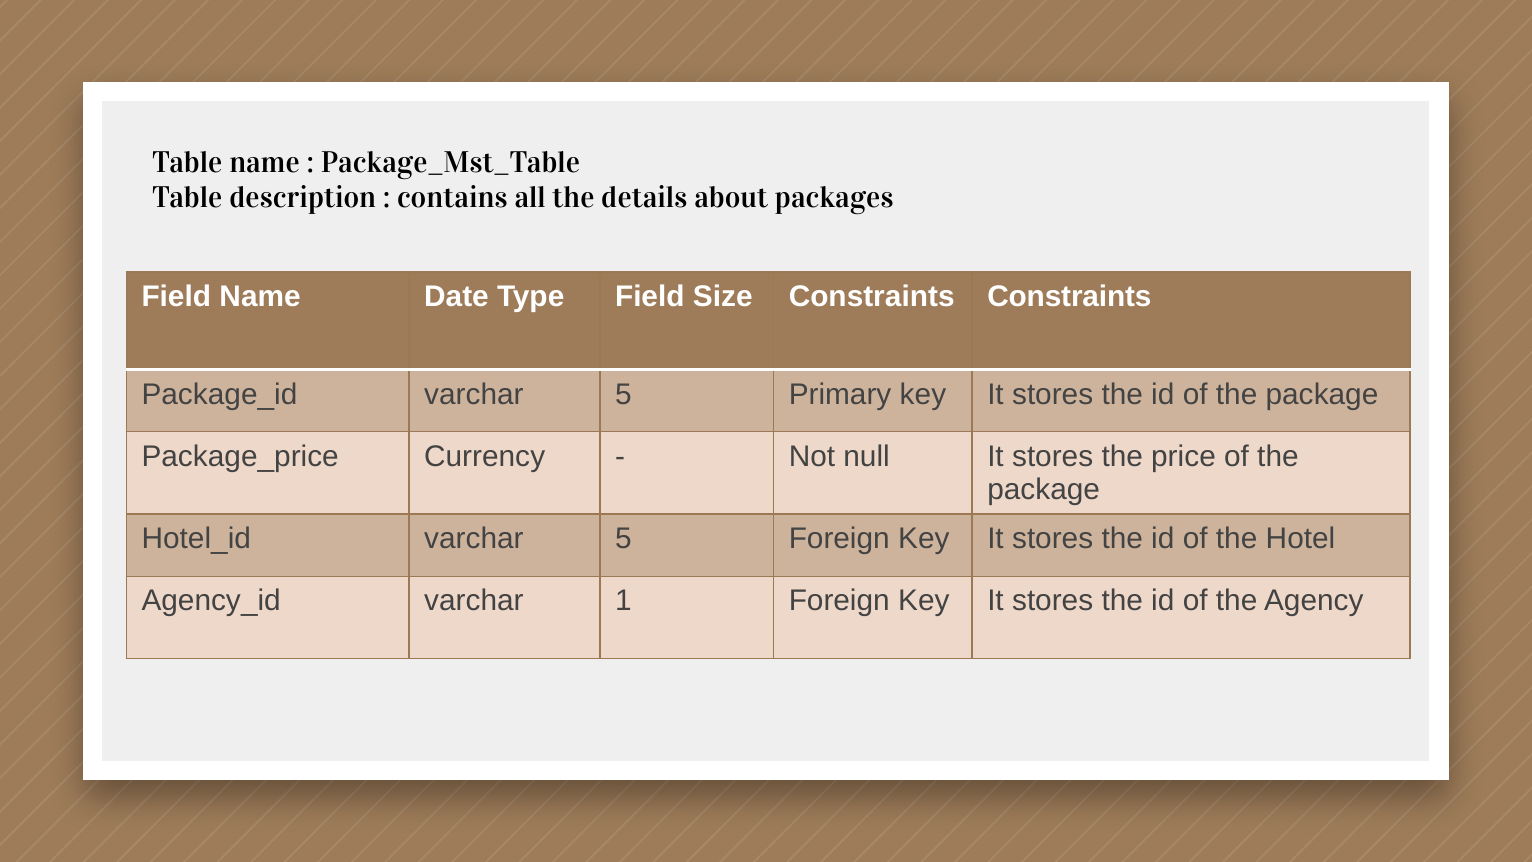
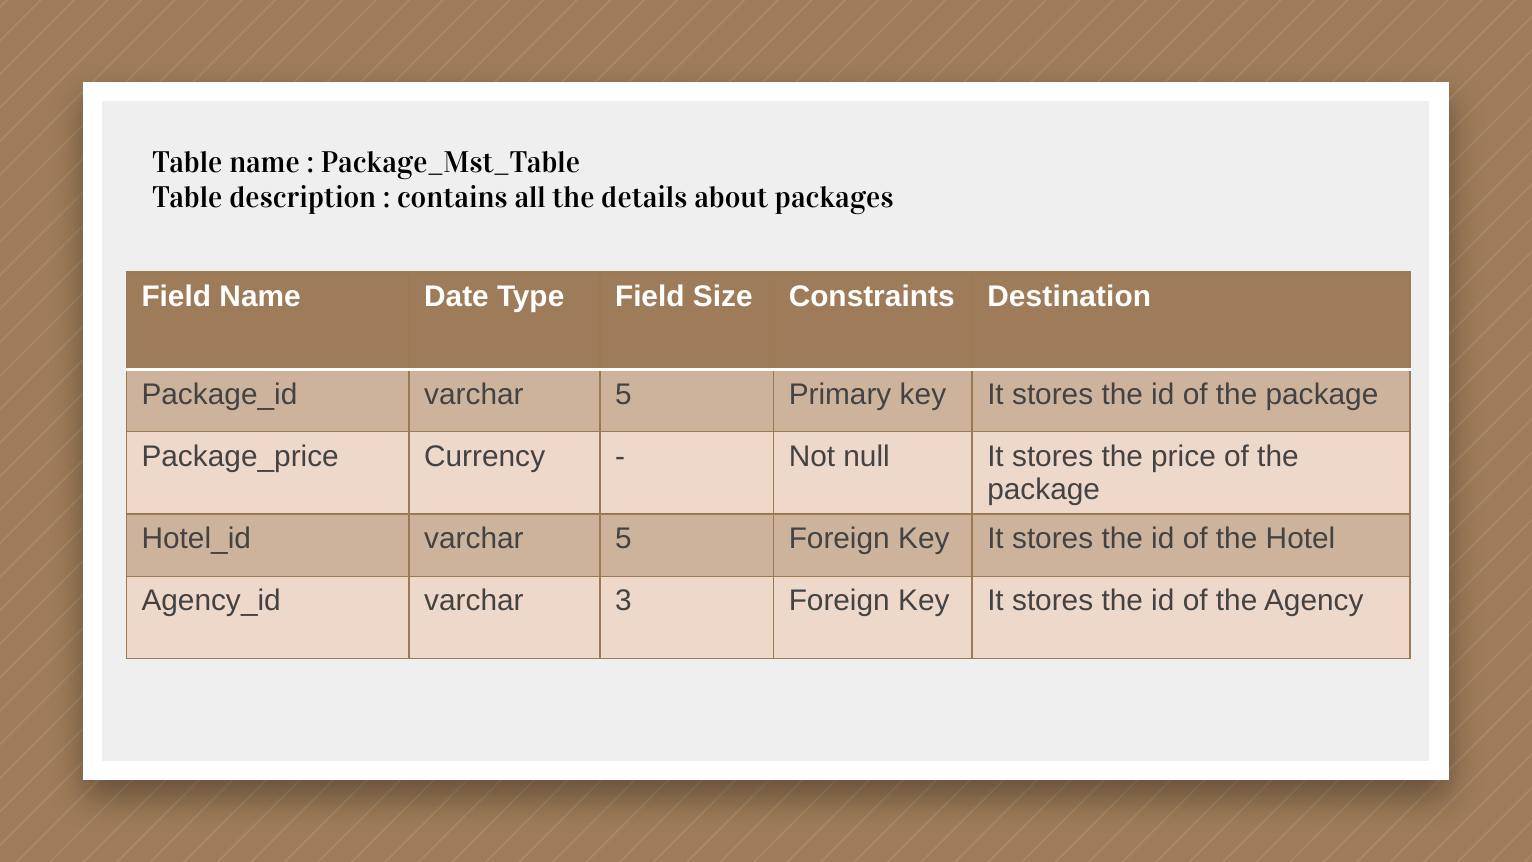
Constraints Constraints: Constraints -> Destination
1: 1 -> 3
